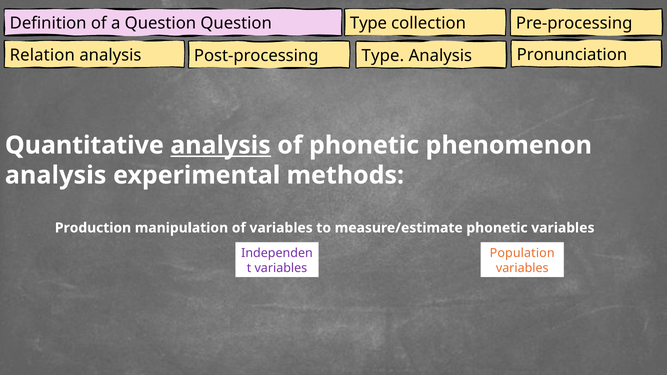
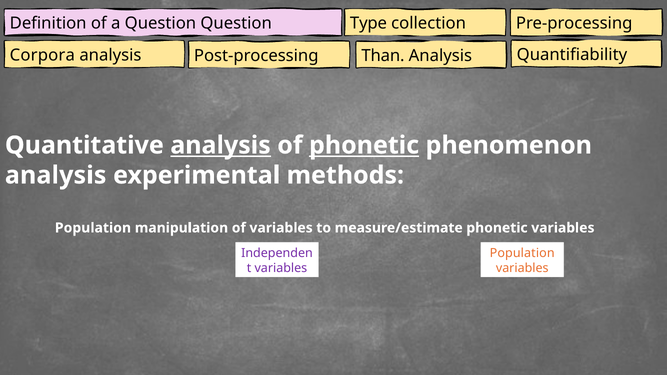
Relation: Relation -> Corpora
Post-processing Type: Type -> Than
Pronunciation: Pronunciation -> Quantifiability
phonetic at (364, 145) underline: none -> present
Production at (93, 228): Production -> Population
